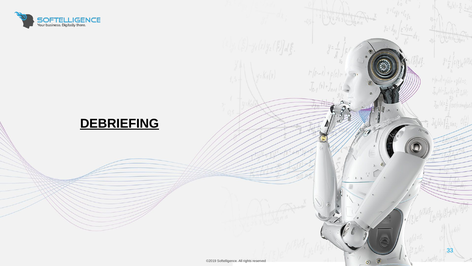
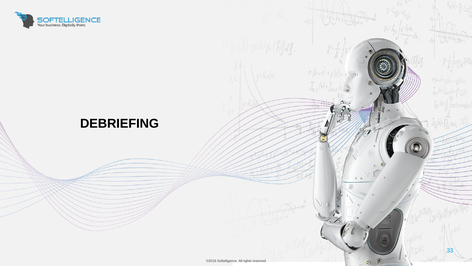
DEBRIEFING underline: present -> none
